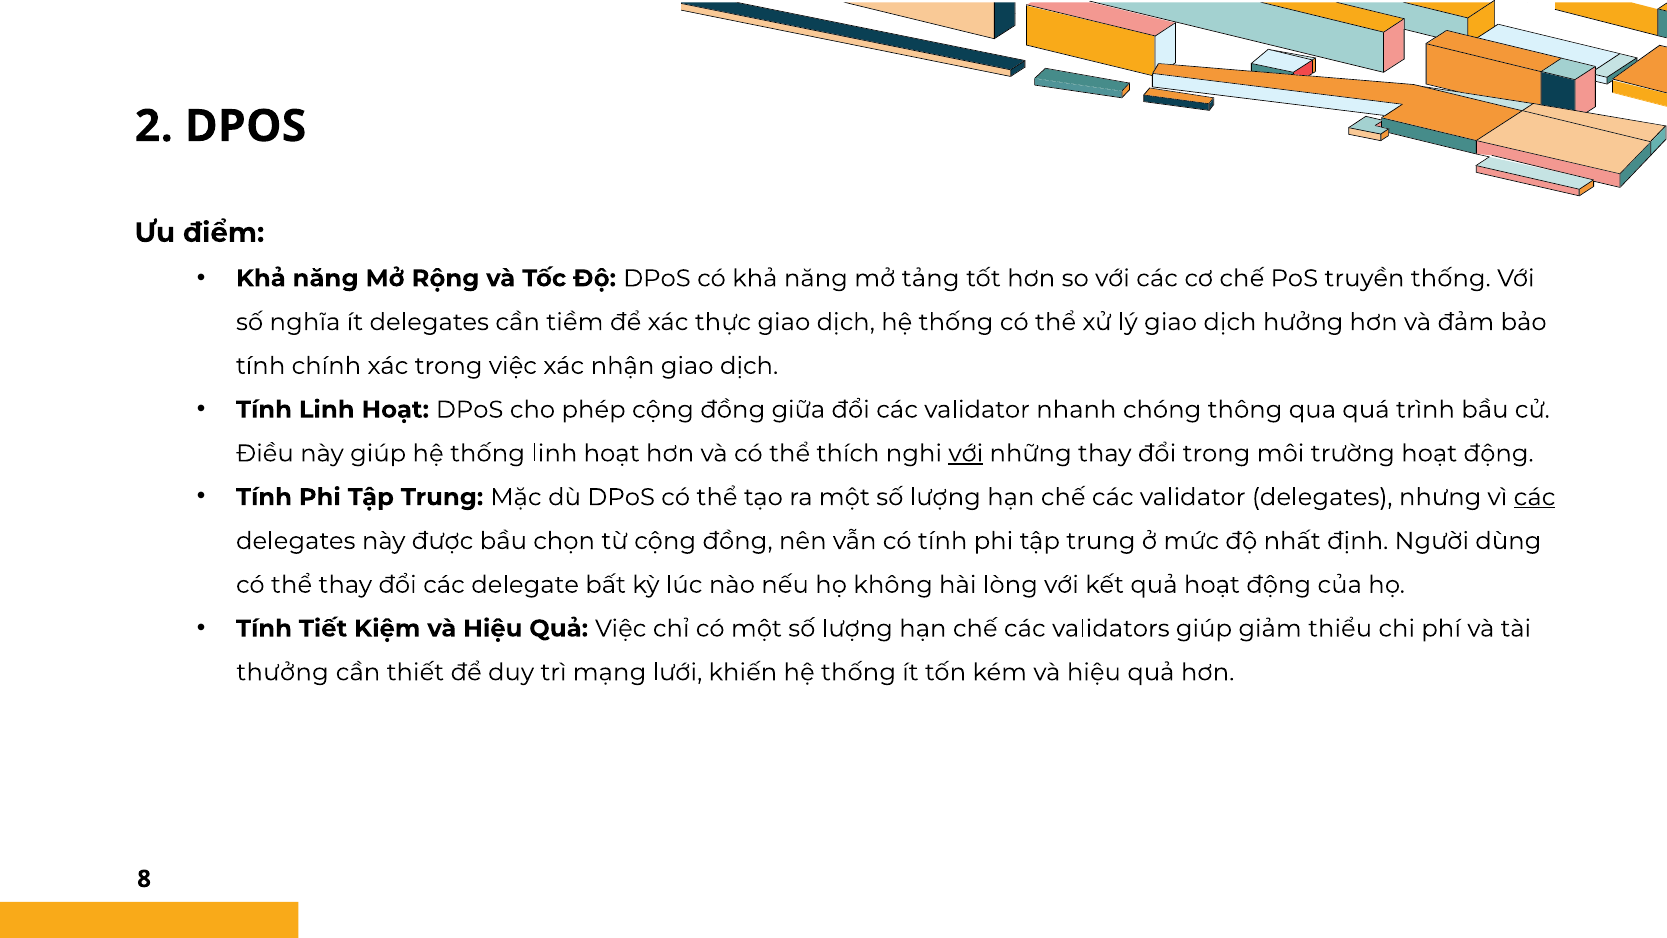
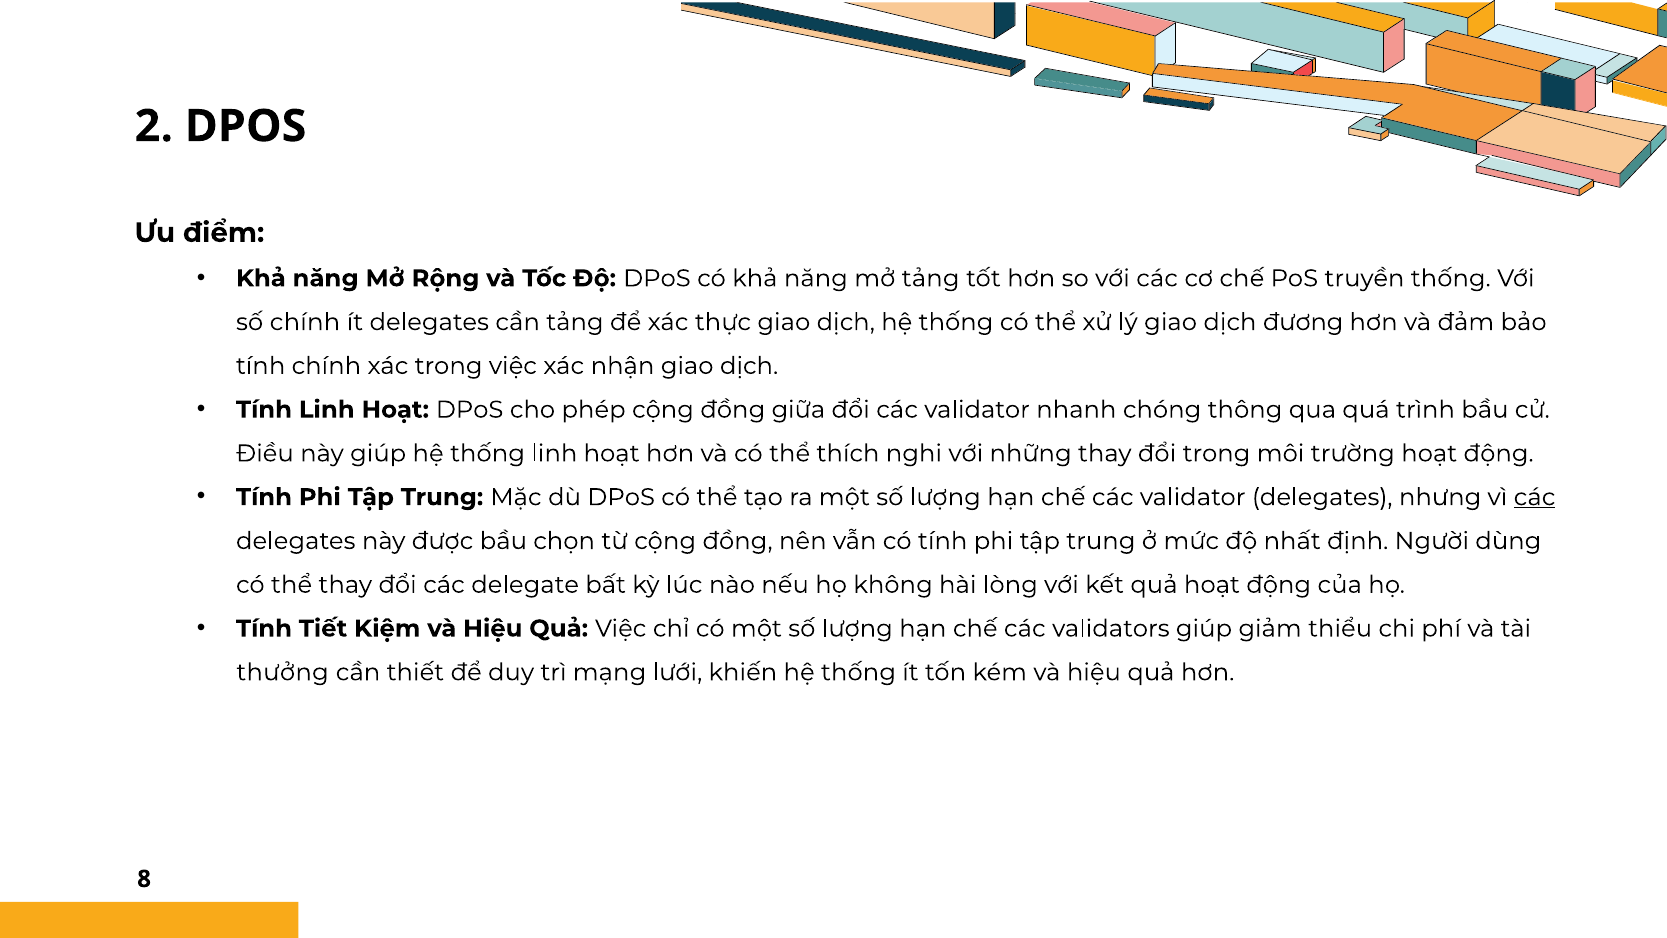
số nghĩa: nghĩa -> chính
cần tiềm: tiềm -> tảng
hưởng: hưởng -> đương
với at (966, 453) underline: present -> none
